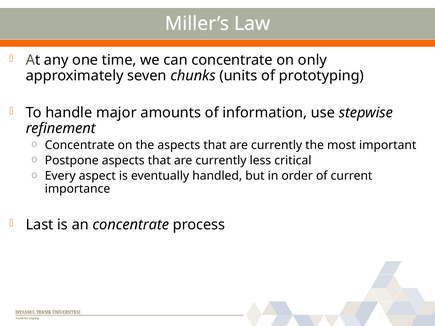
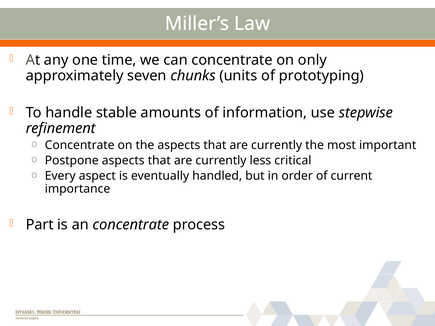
major: major -> stable
Last: Last -> Part
